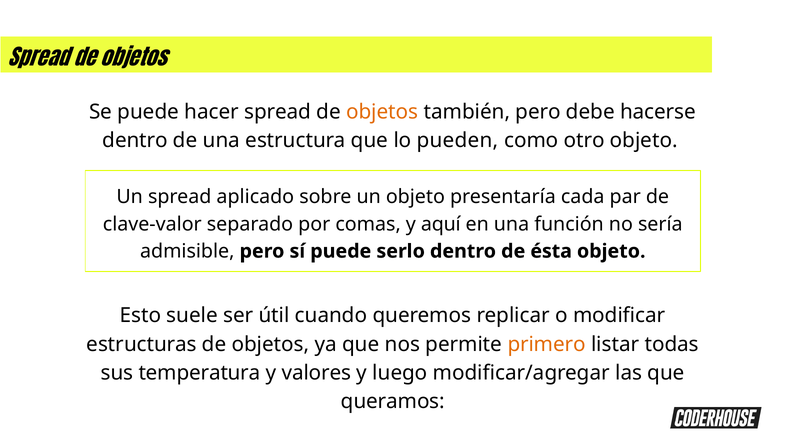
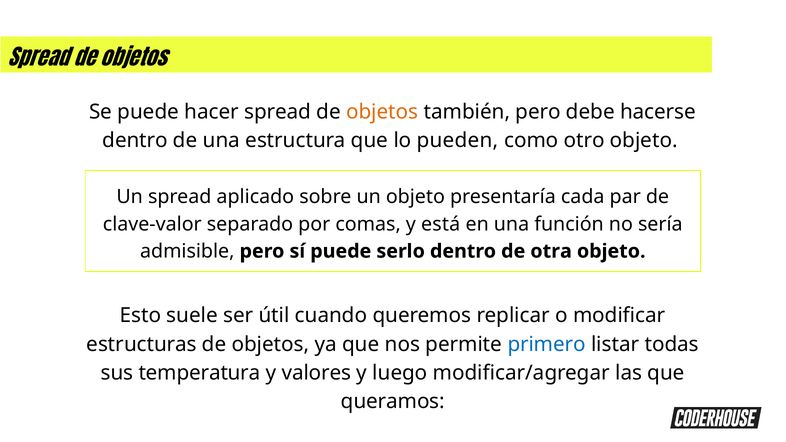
aquí: aquí -> está
ésta: ésta -> otra
primero colour: orange -> blue
